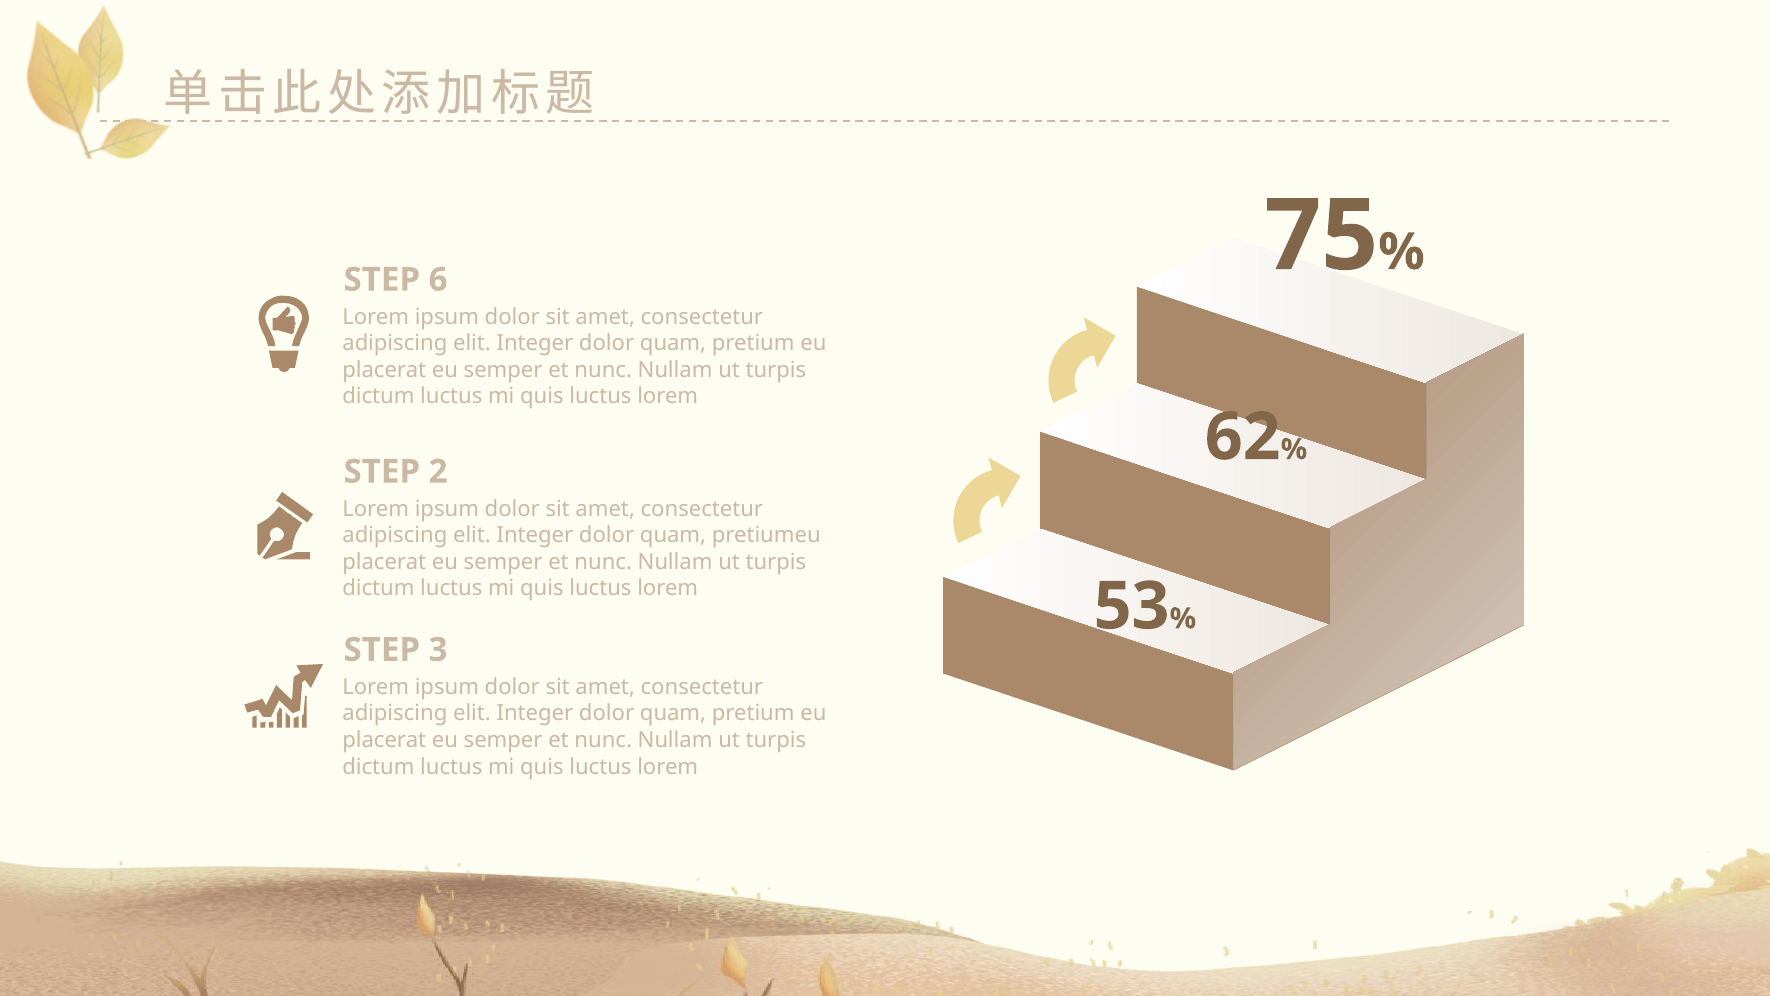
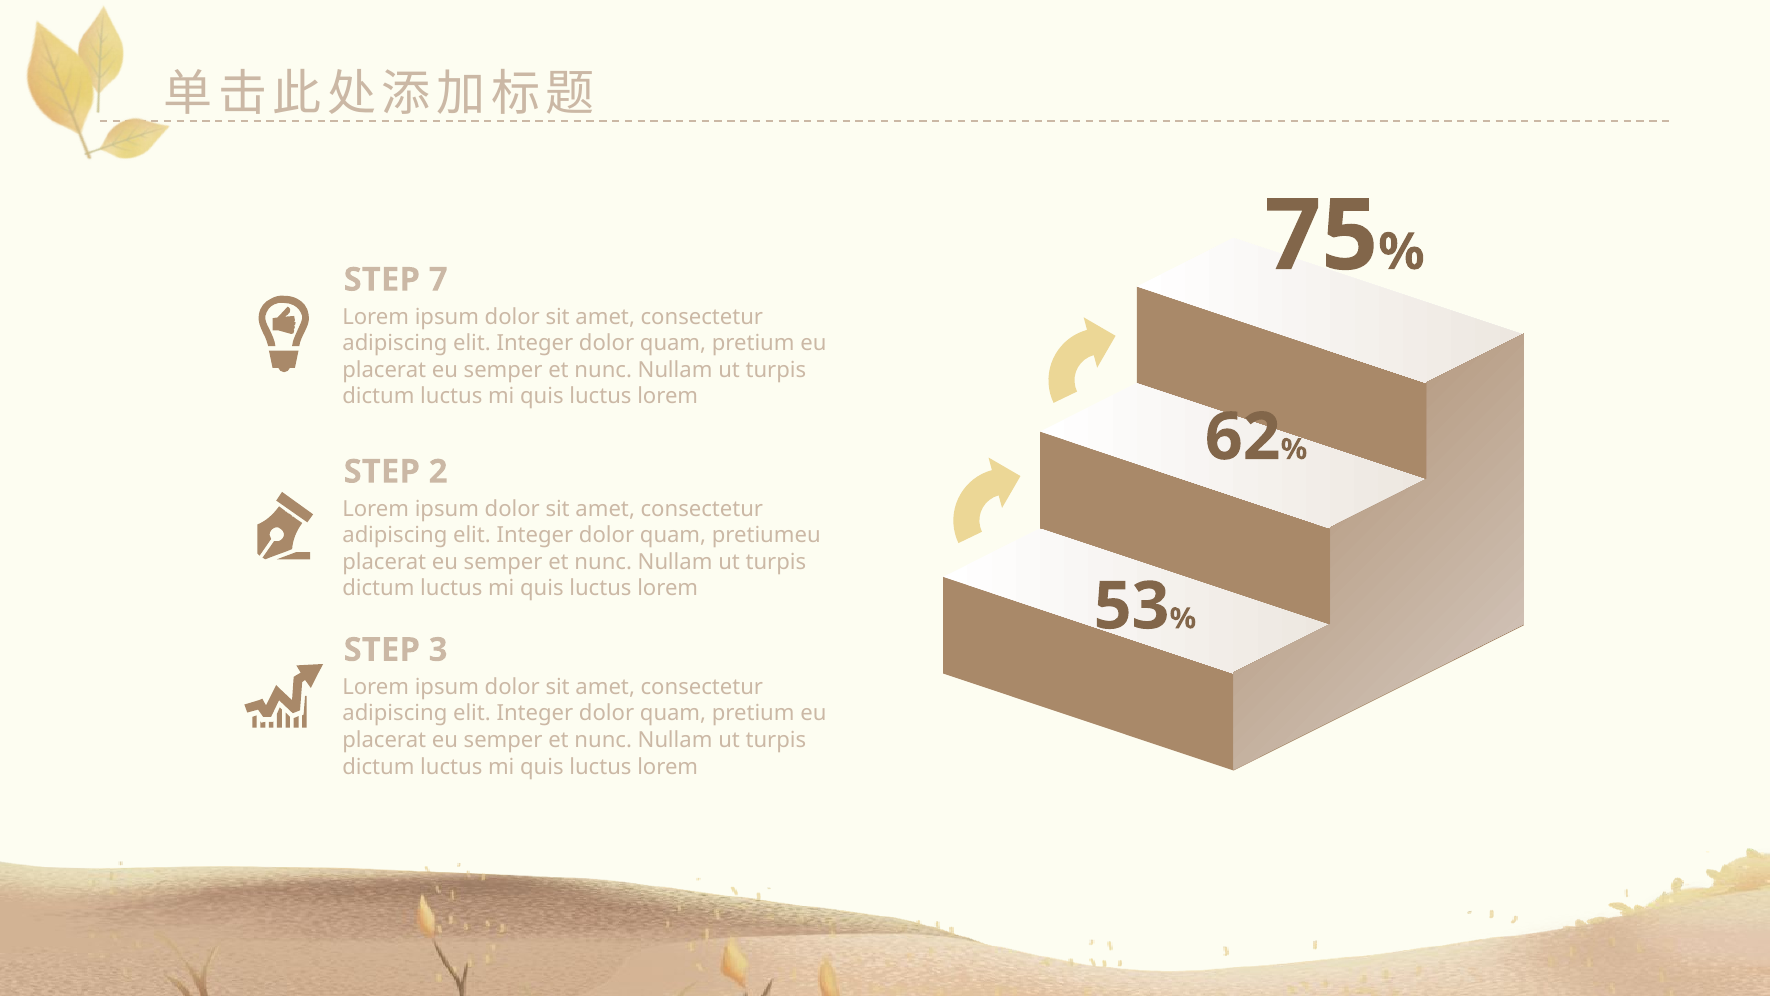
6: 6 -> 7
